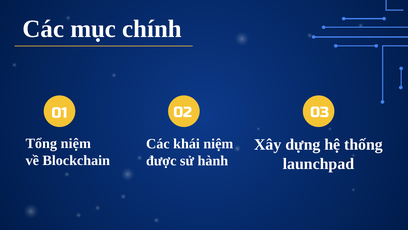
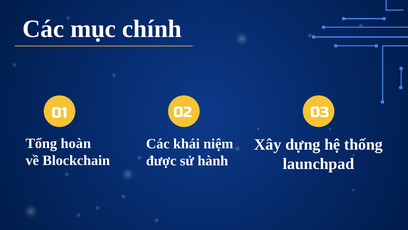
Tổng niệm: niệm -> hoàn
